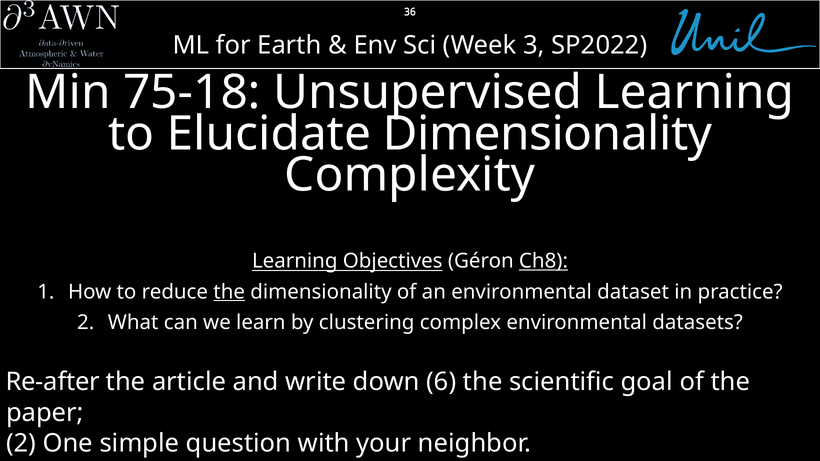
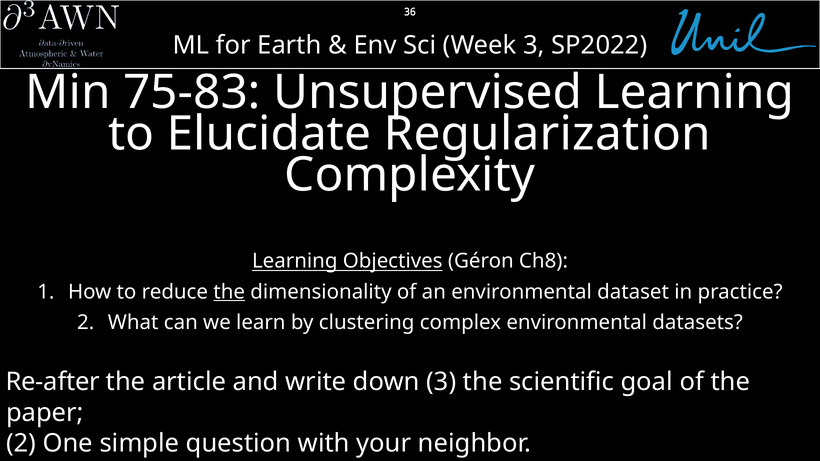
75-18: 75-18 -> 75-83
Elucidate Dimensionality: Dimensionality -> Regularization
Ch8 underline: present -> none
down 6: 6 -> 3
